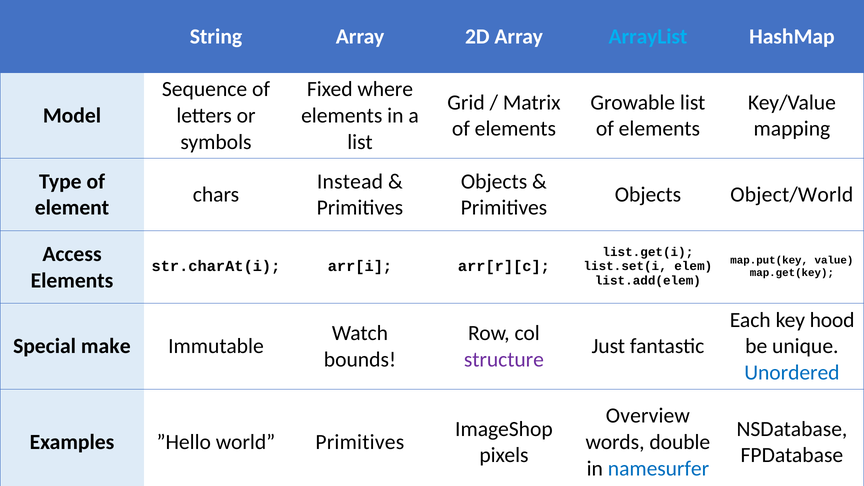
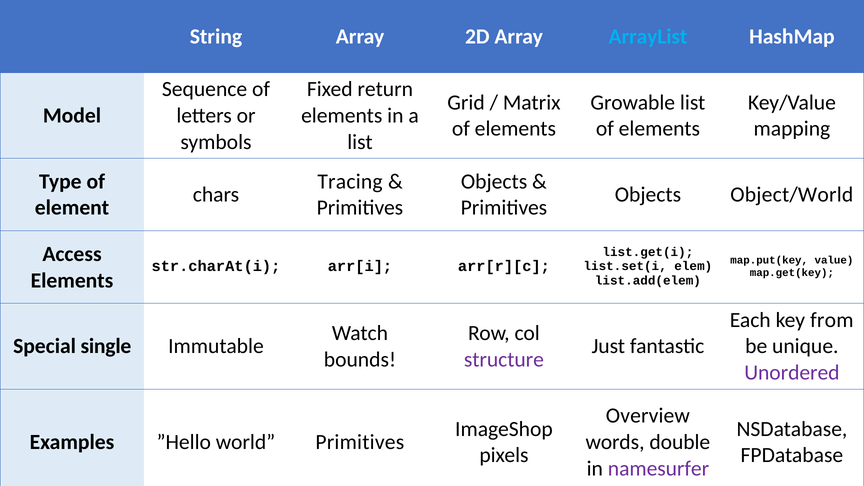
where: where -> return
Instead: Instead -> Tracing
hood: hood -> from
make: make -> single
Unordered colour: blue -> purple
namesurfer colour: blue -> purple
